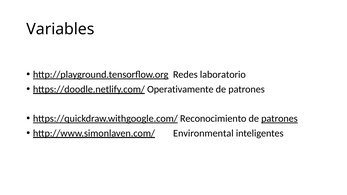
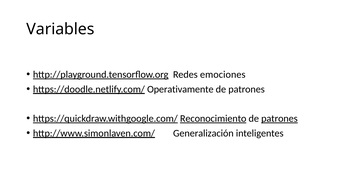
laboratorio: laboratorio -> emociones
Reconocimiento underline: none -> present
Environmental: Environmental -> Generalización
